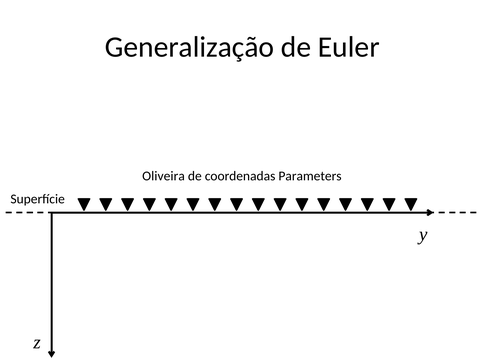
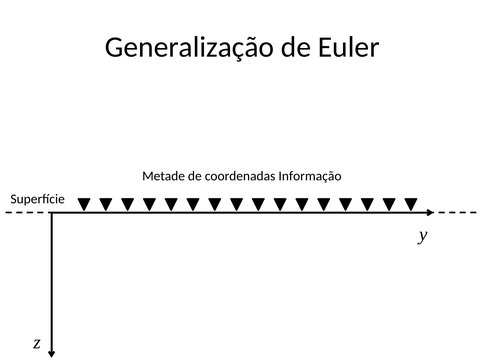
Oliveira: Oliveira -> Metade
Parameters: Parameters -> Informação
